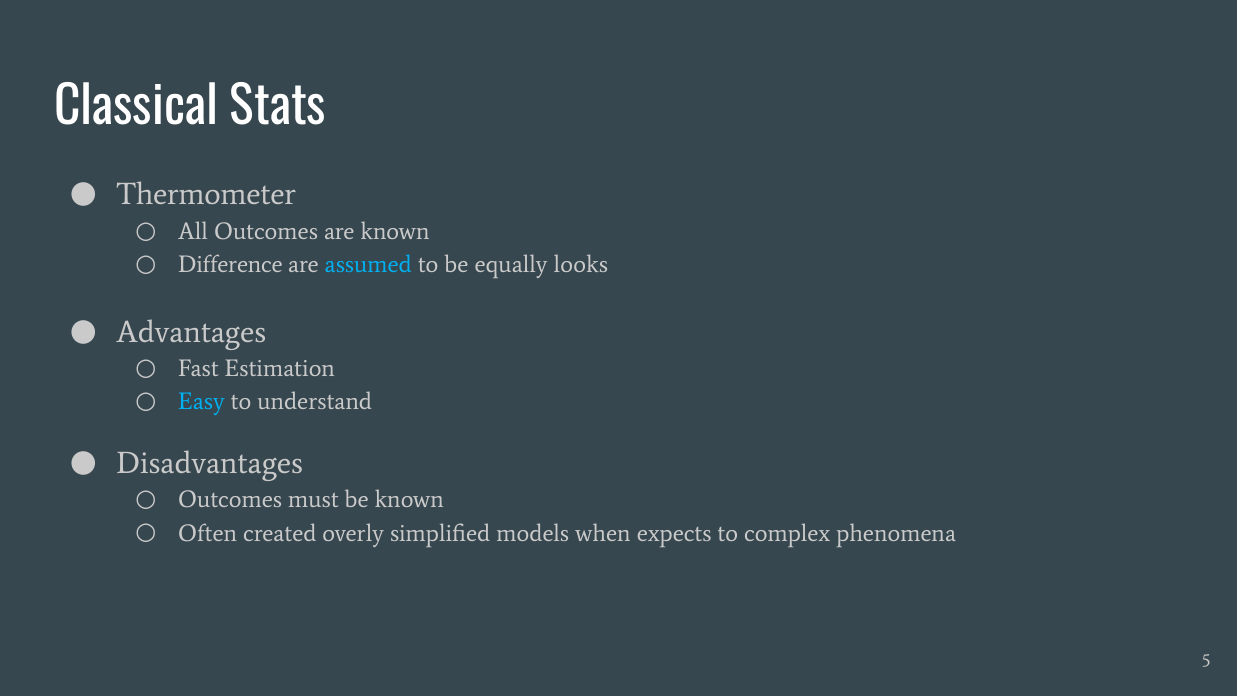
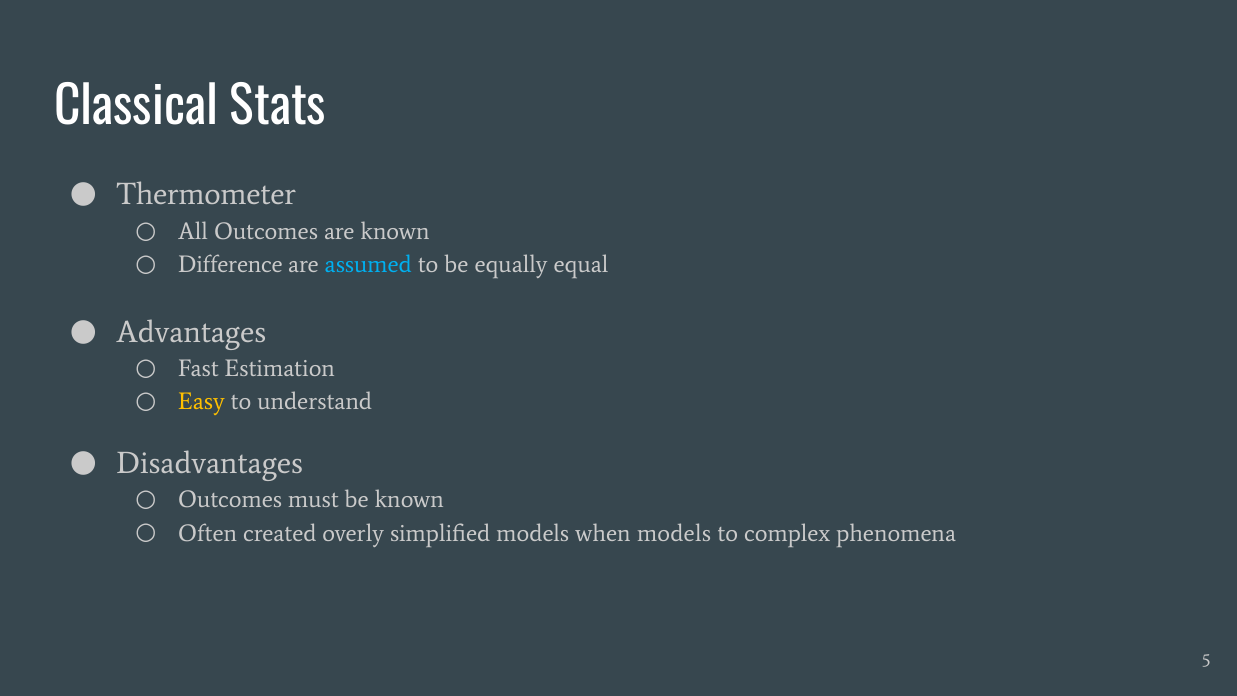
looks: looks -> equal
Easy colour: light blue -> yellow
when expects: expects -> models
